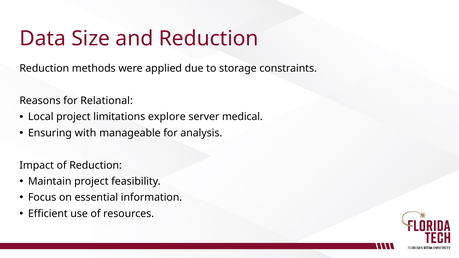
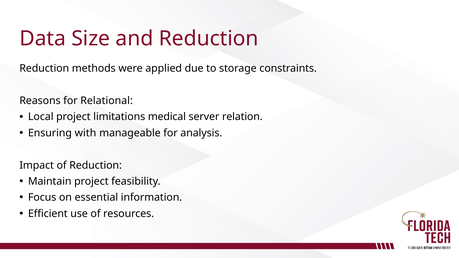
explore: explore -> medical
medical: medical -> relation
